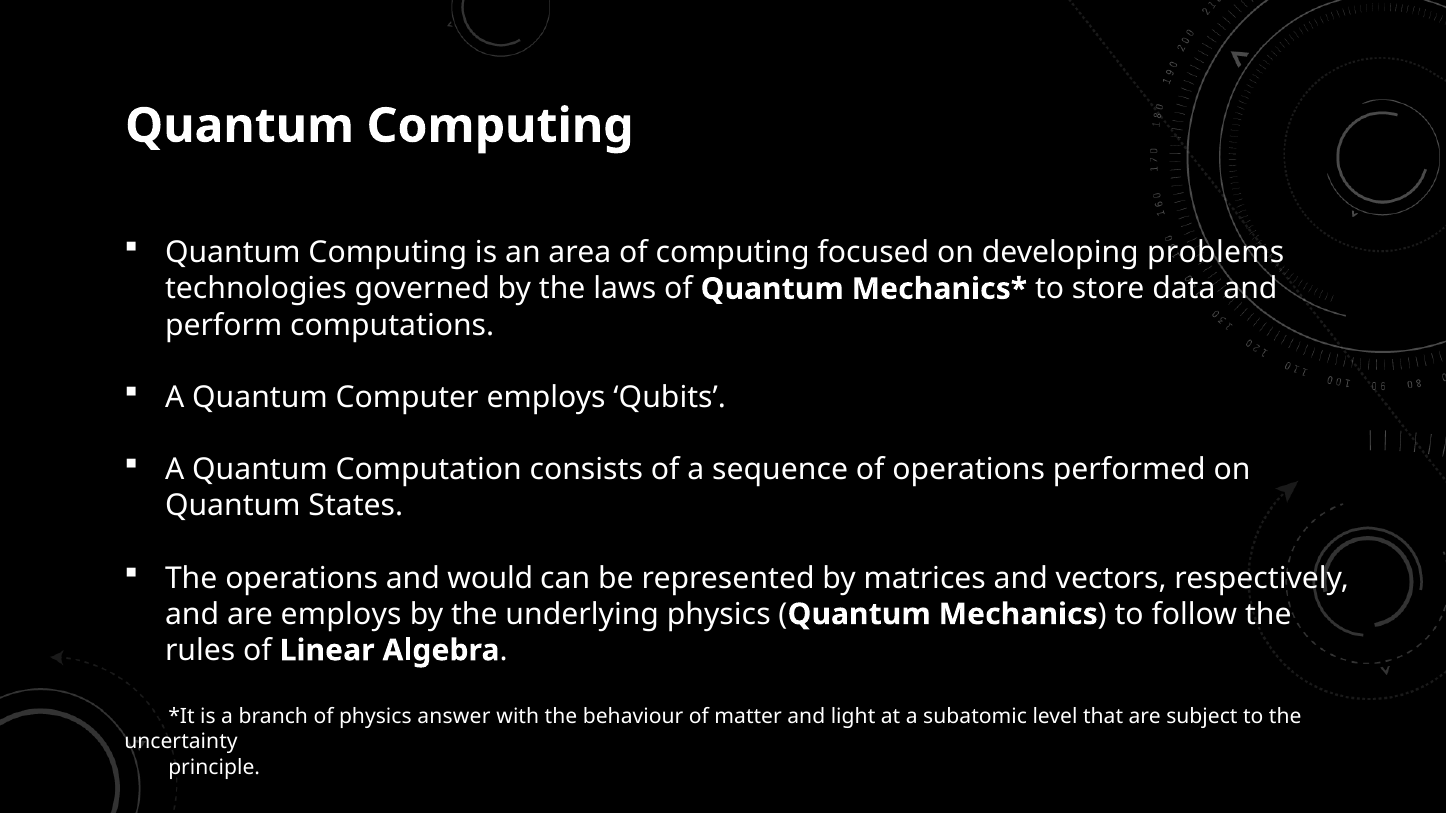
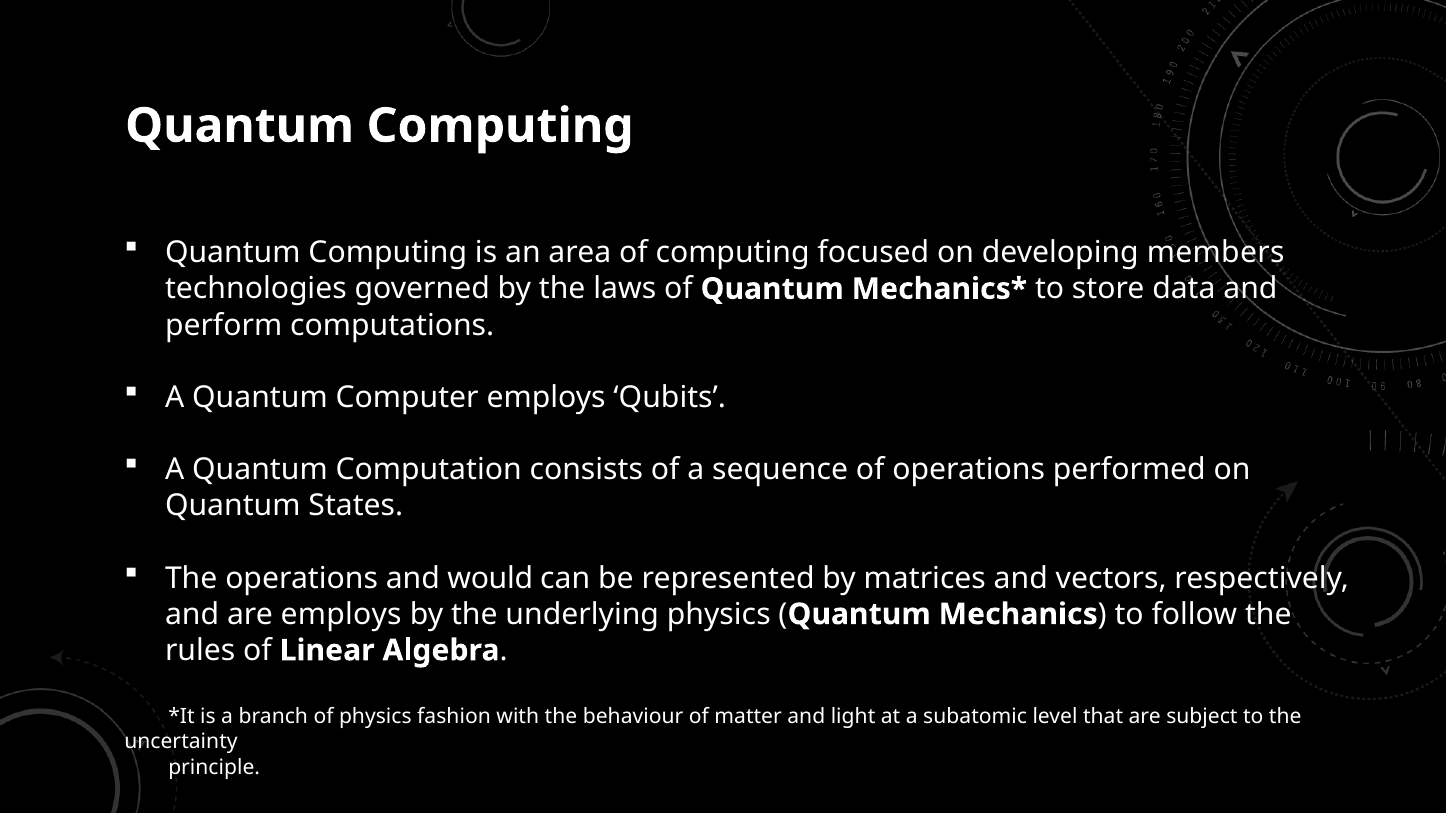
problems: problems -> members
answer: answer -> fashion
